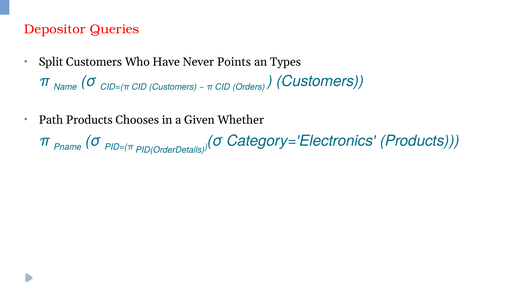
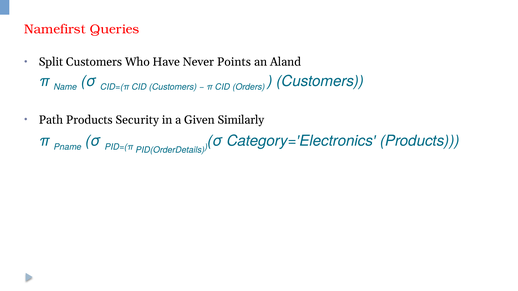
Depositor: Depositor -> Namefirst
Types: Types -> Aland
Chooses: Chooses -> Security
Whether: Whether -> Similarly
